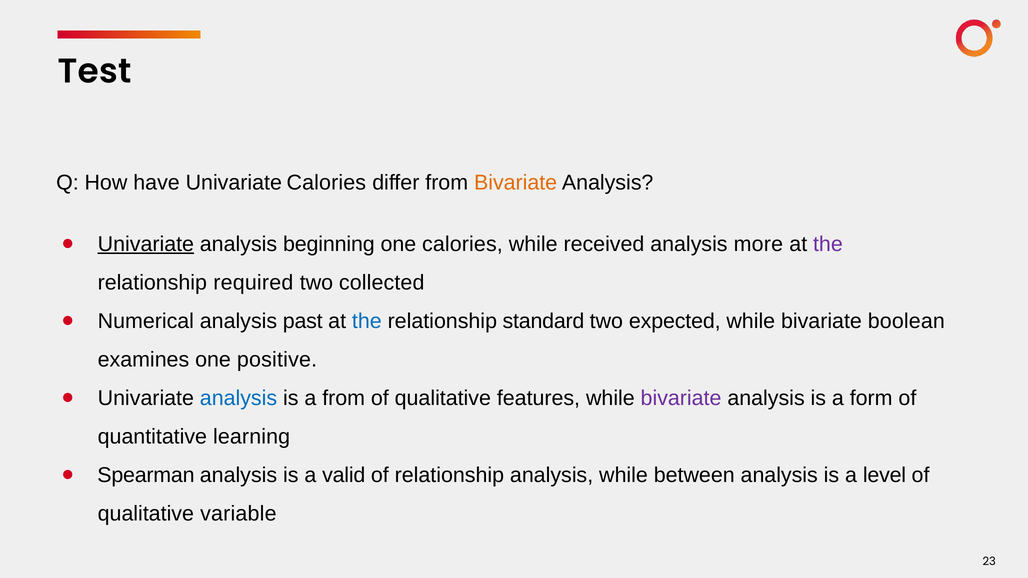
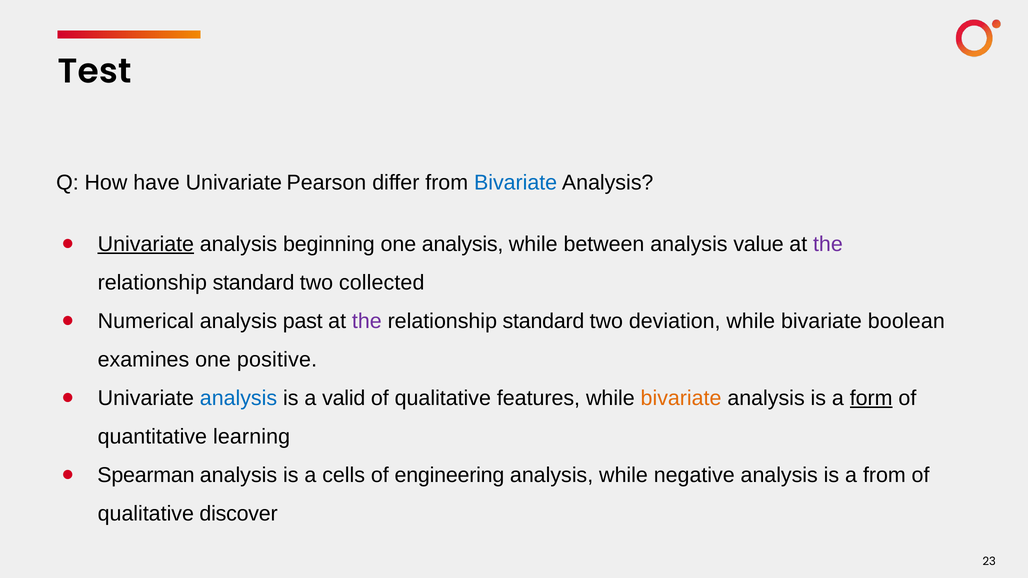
Univariate Calories: Calories -> Pearson
Bivariate at (516, 183) colour: orange -> blue
one calories: calories -> analysis
received: received -> between
more: more -> value
required at (253, 283): required -> standard
the at (367, 321) colour: blue -> purple
expected: expected -> deviation
a from: from -> valid
bivariate at (681, 398) colour: purple -> orange
form underline: none -> present
valid: valid -> cells
of relationship: relationship -> engineering
between: between -> negative
a level: level -> from
variable: variable -> discover
